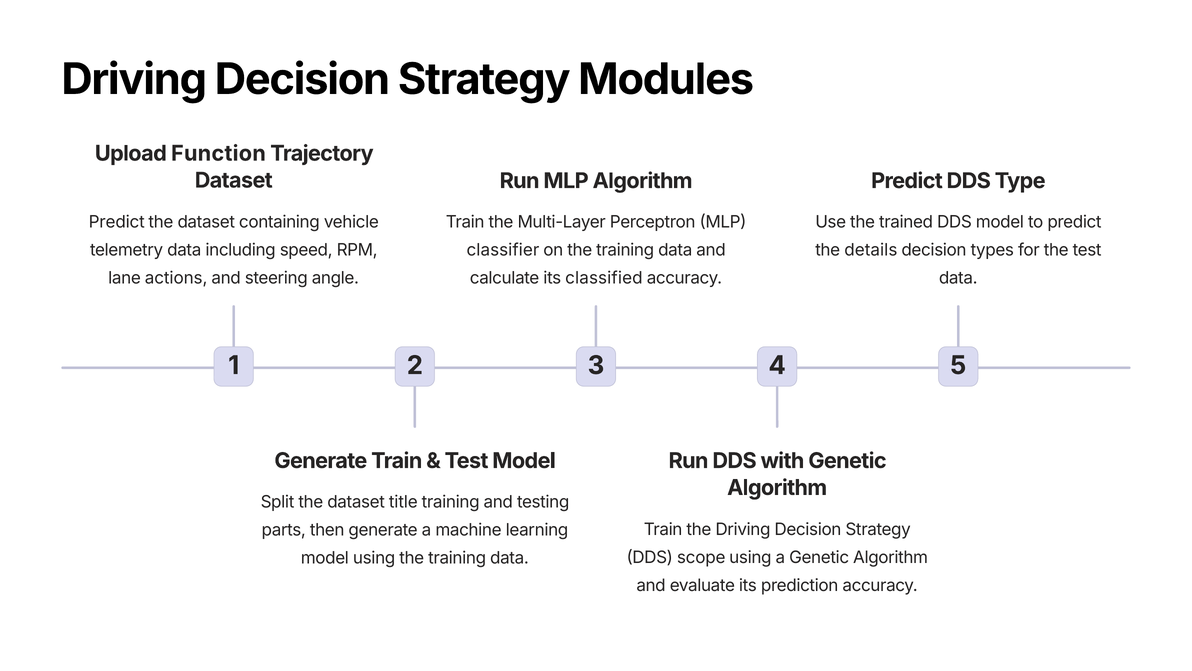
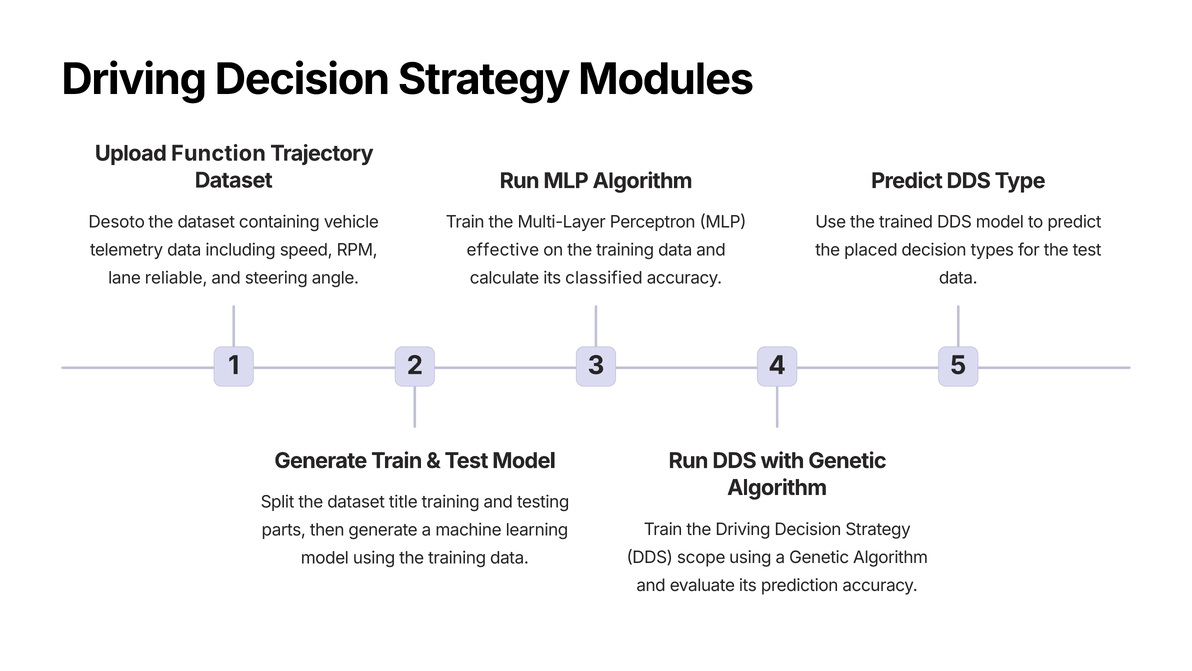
Predict at (117, 222): Predict -> Desoto
classifier: classifier -> effective
details: details -> placed
actions: actions -> reliable
